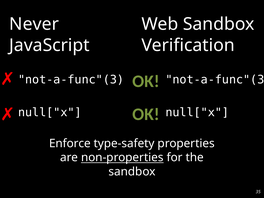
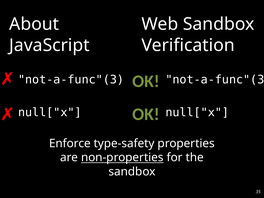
Never: Never -> About
